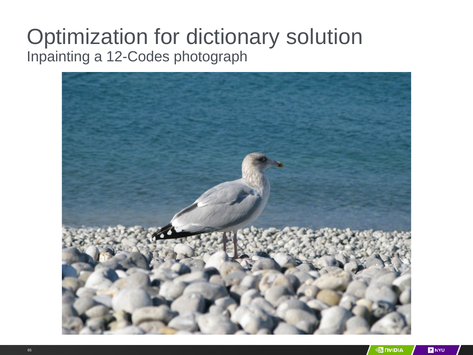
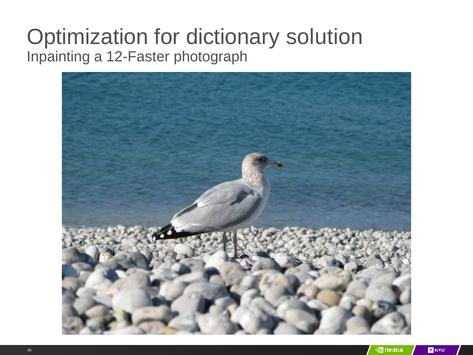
12-Codes: 12-Codes -> 12-Faster
